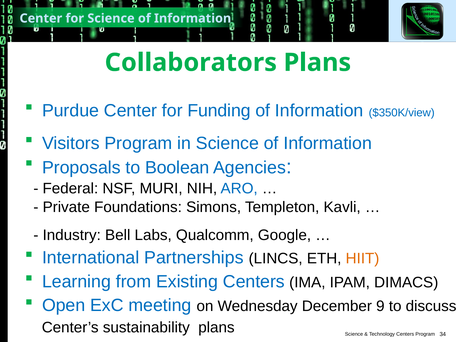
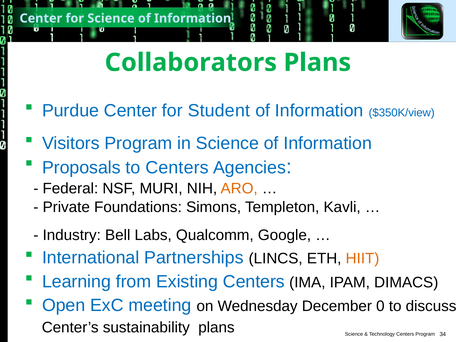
Funding: Funding -> Student
to Boolean: Boolean -> Centers
ARO colour: blue -> orange
9: 9 -> 0
